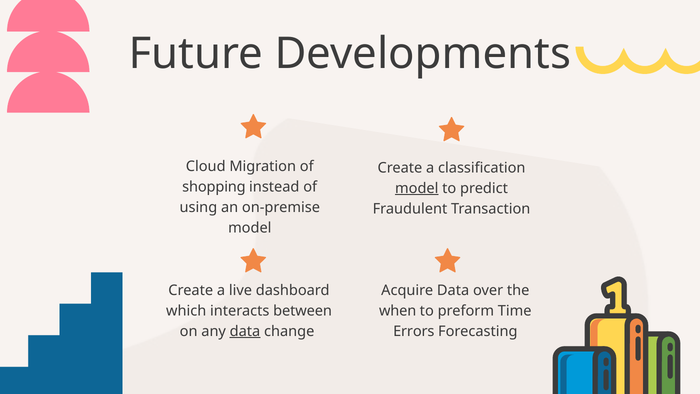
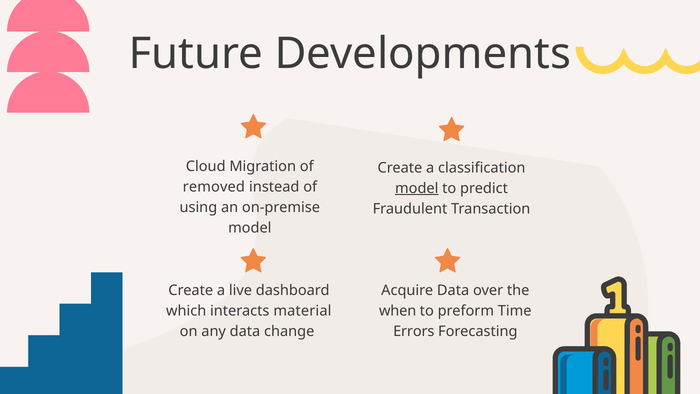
shopping: shopping -> removed
between: between -> material
data at (245, 331) underline: present -> none
